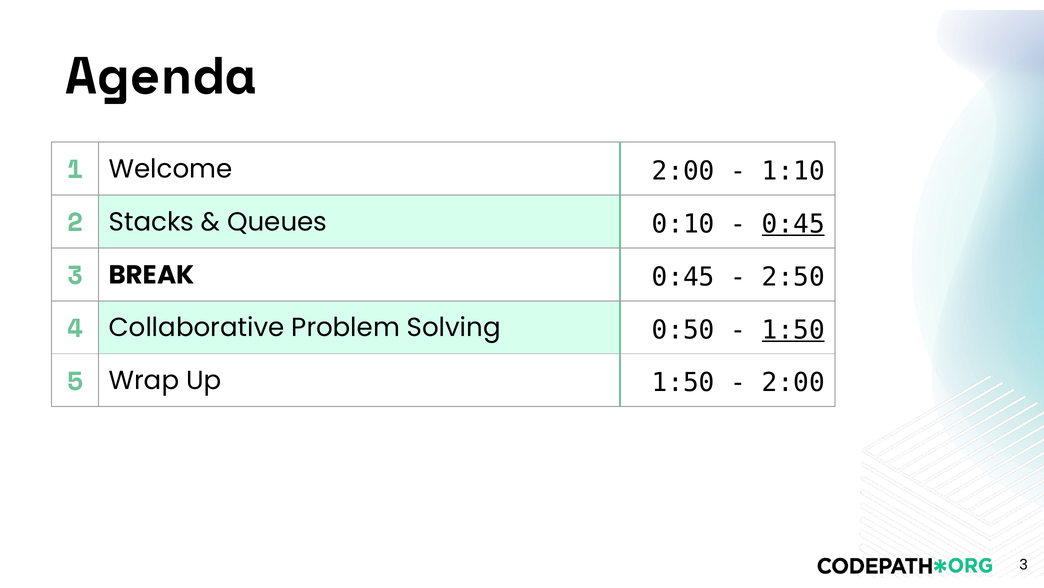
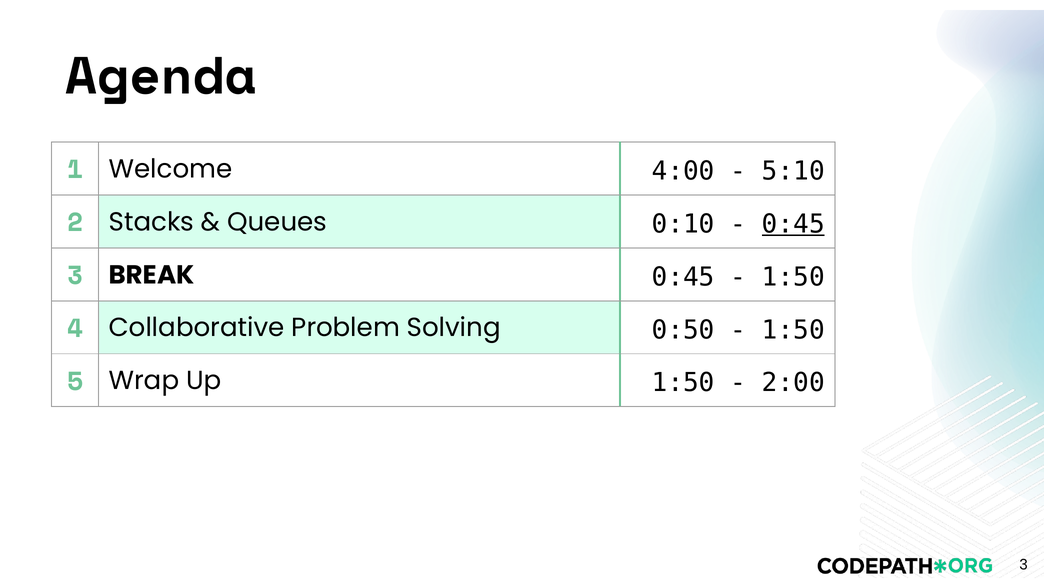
2:00 at (683, 171): 2:00 -> 4:00
1:10: 1:10 -> 5:10
2:50 at (793, 277): 2:50 -> 1:50
1:50 at (793, 330) underline: present -> none
